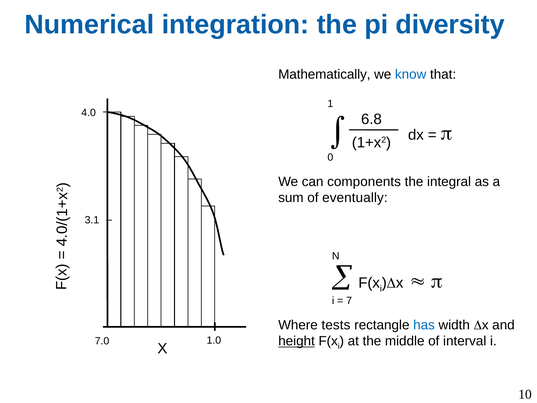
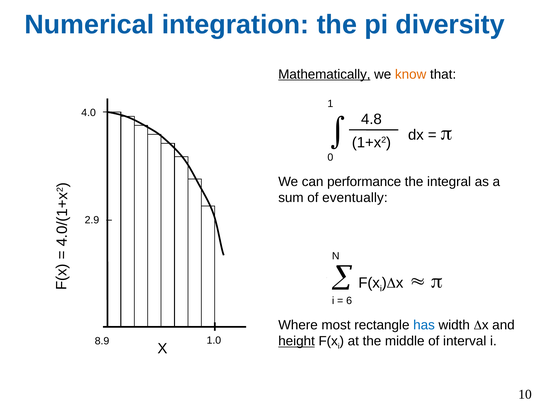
Mathematically underline: none -> present
know colour: blue -> orange
6.8: 6.8 -> 4.8
components: components -> performance
3.1: 3.1 -> 2.9
7: 7 -> 6
tests: tests -> most
7.0: 7.0 -> 8.9
